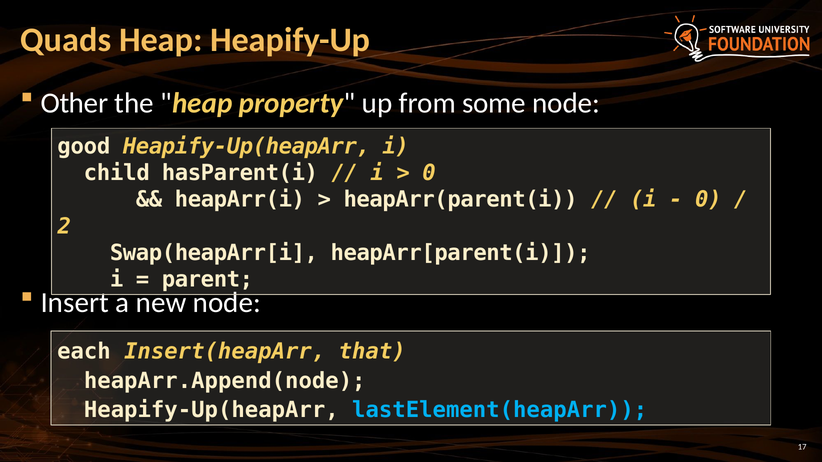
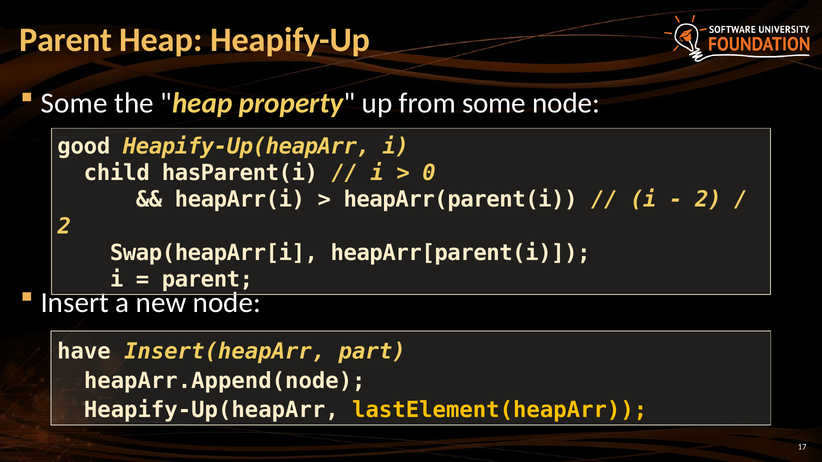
Quads at (66, 40): Quads -> Parent
Other at (74, 103): Other -> Some
0 at (708, 200): 0 -> 2
each: each -> have
that: that -> part
lastElement(heapArr colour: light blue -> yellow
